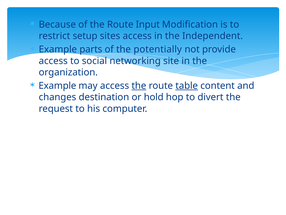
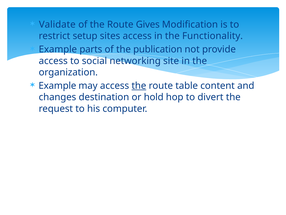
Because: Because -> Validate
Input: Input -> Gives
Independent: Independent -> Functionality
potentially: potentially -> publication
table underline: present -> none
